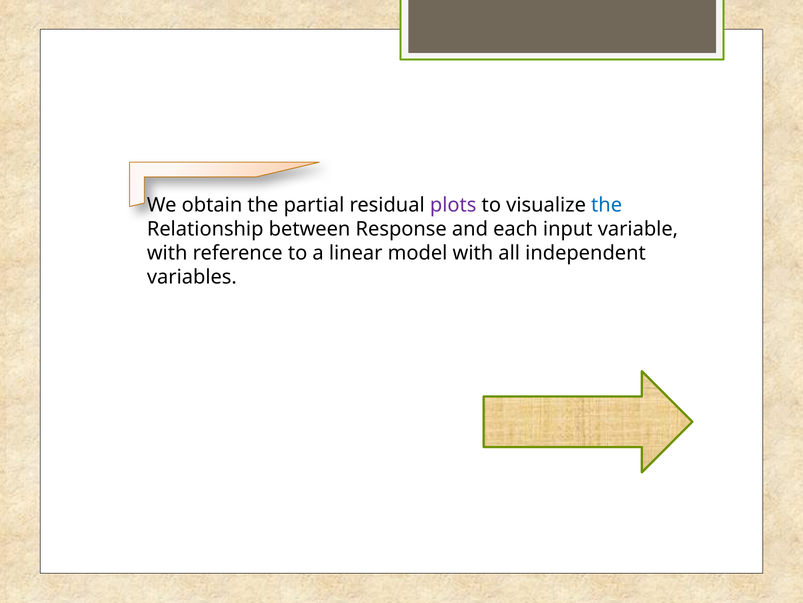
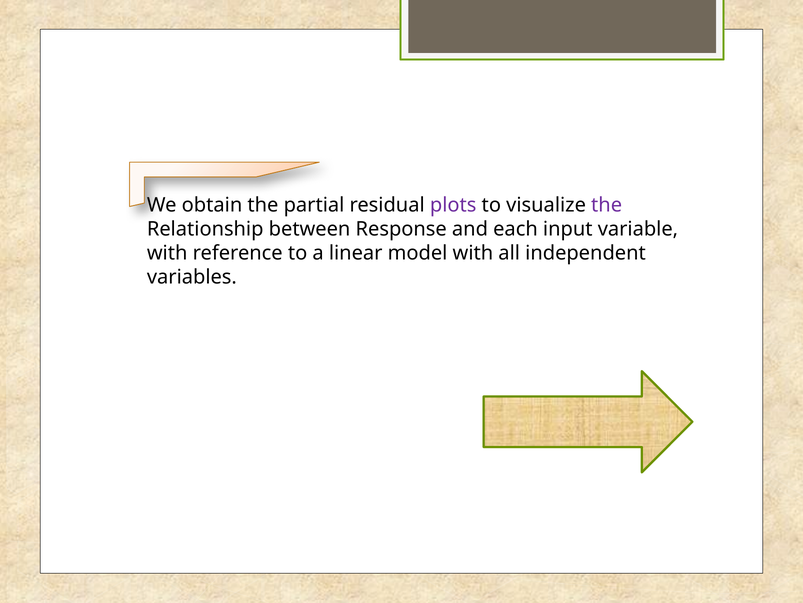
the at (607, 205) colour: blue -> purple
